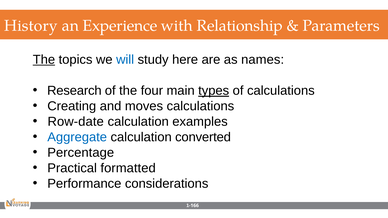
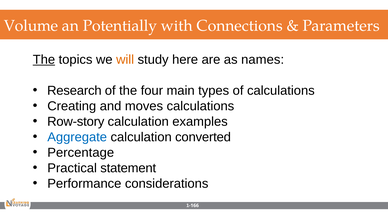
History: History -> Volume
Experience: Experience -> Potentially
Relationship: Relationship -> Connections
will colour: blue -> orange
types underline: present -> none
Row-date: Row-date -> Row-story
formatted: formatted -> statement
